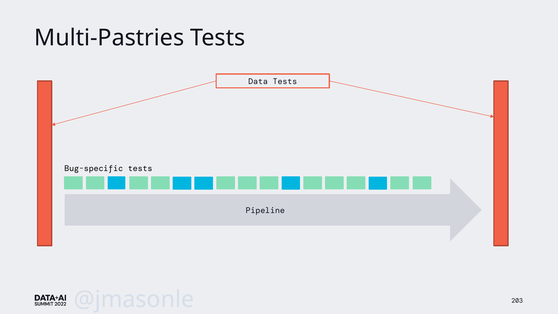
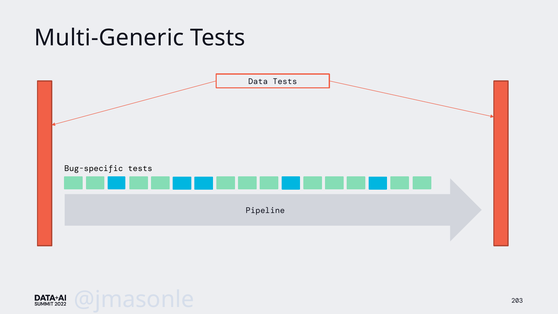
Multi-Pastries: Multi-Pastries -> Multi-Generic
